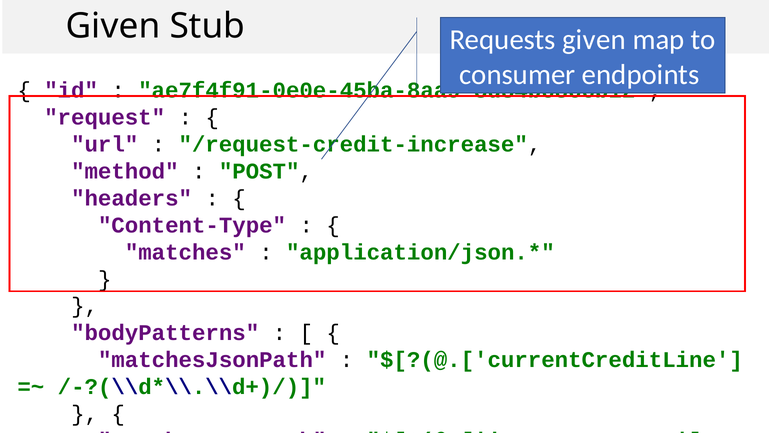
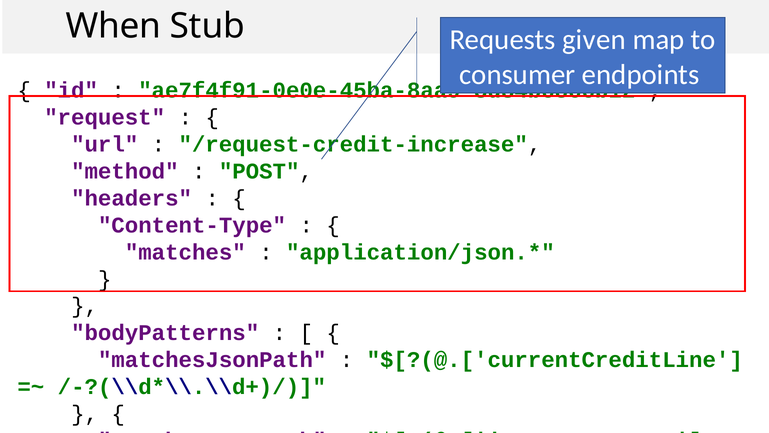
Given at (113, 26): Given -> When
